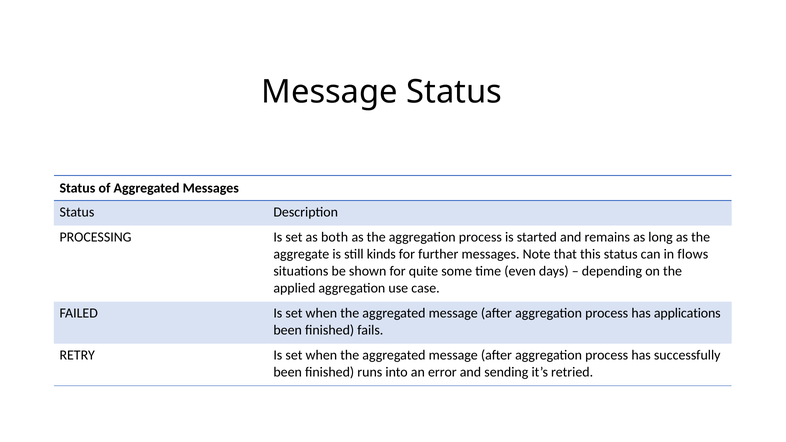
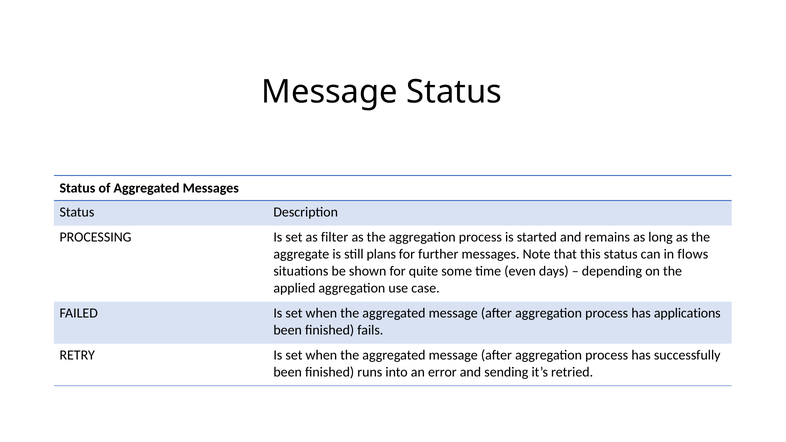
both: both -> filter
kinds: kinds -> plans
